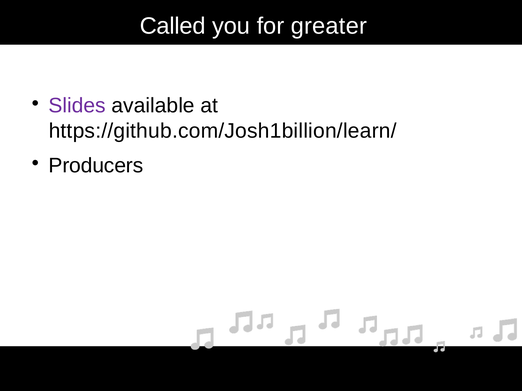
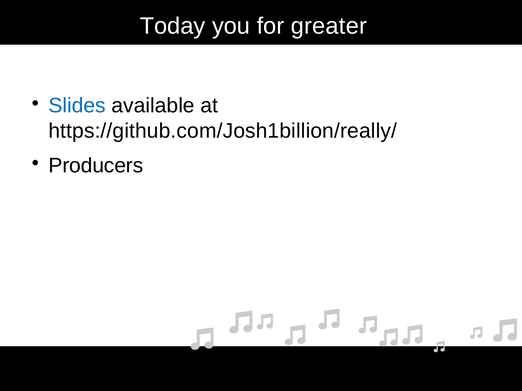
Called: Called -> Today
Slides colour: purple -> blue
https://github.com/Josh1billion/learn/: https://github.com/Josh1billion/learn/ -> https://github.com/Josh1billion/really/
